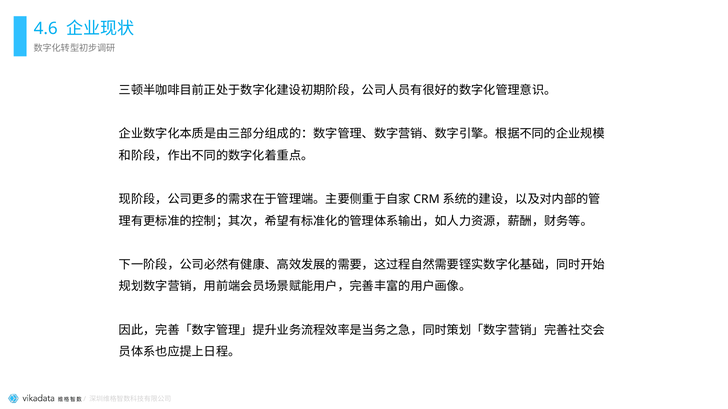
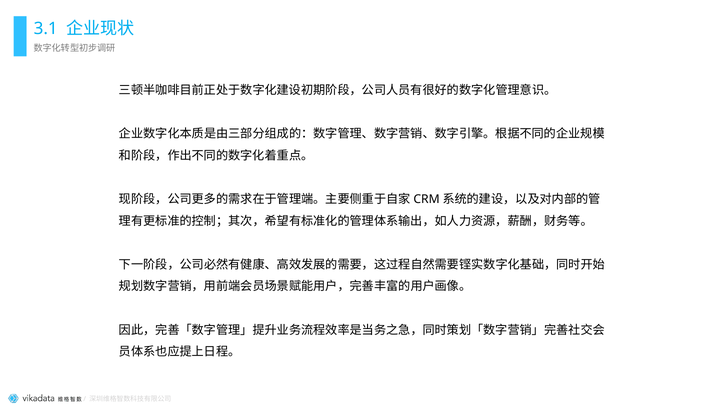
4.6: 4.6 -> 3.1
